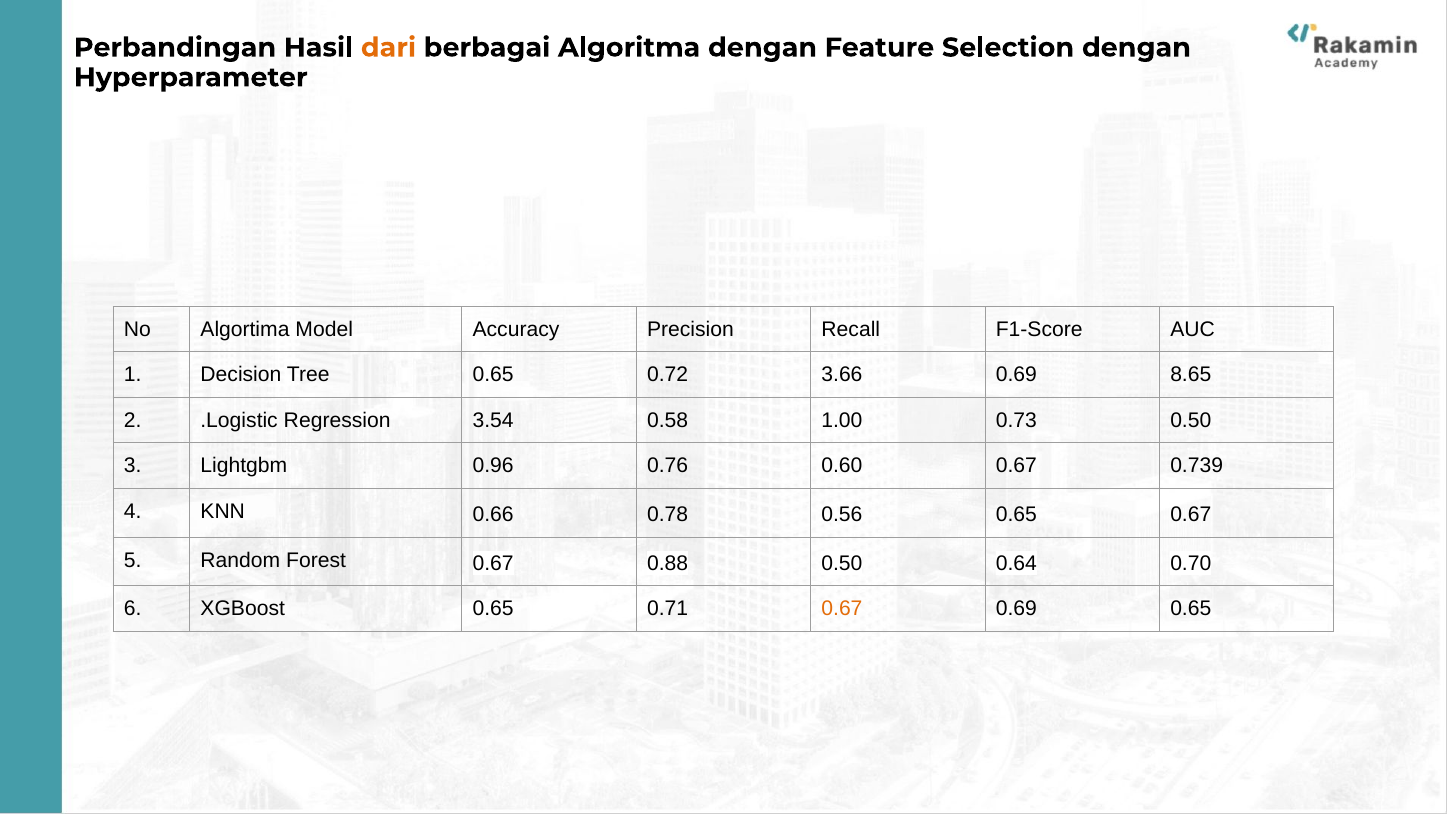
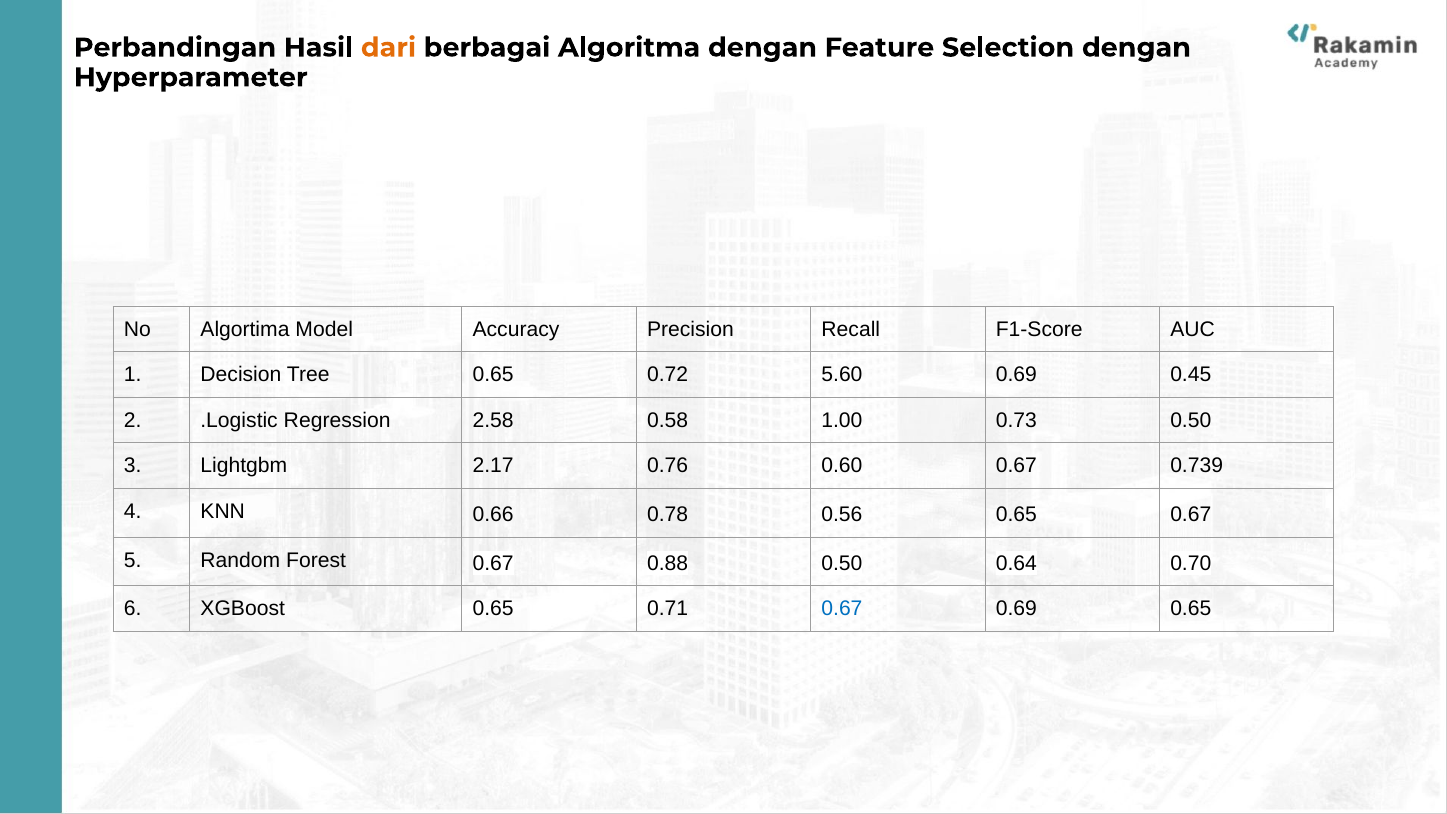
3.66: 3.66 -> 5.60
8.65: 8.65 -> 0.45
3.54: 3.54 -> 2.58
0.96: 0.96 -> 2.17
0.67 at (842, 609) colour: orange -> blue
